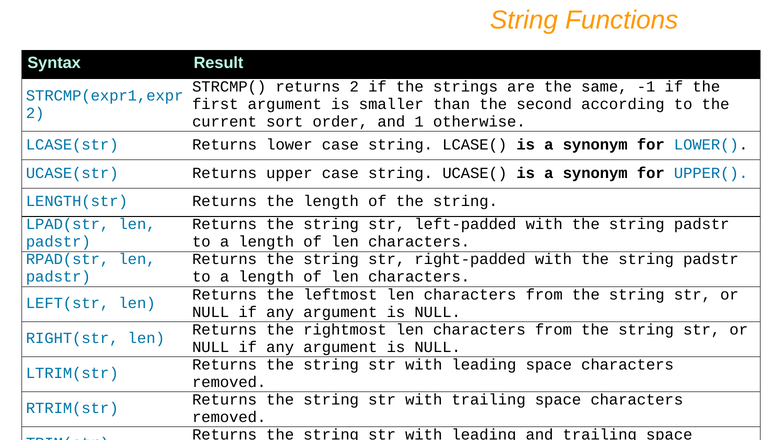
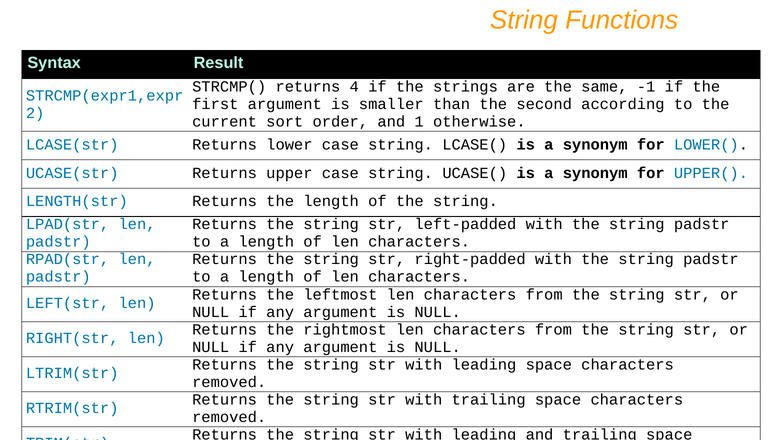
returns 2: 2 -> 4
